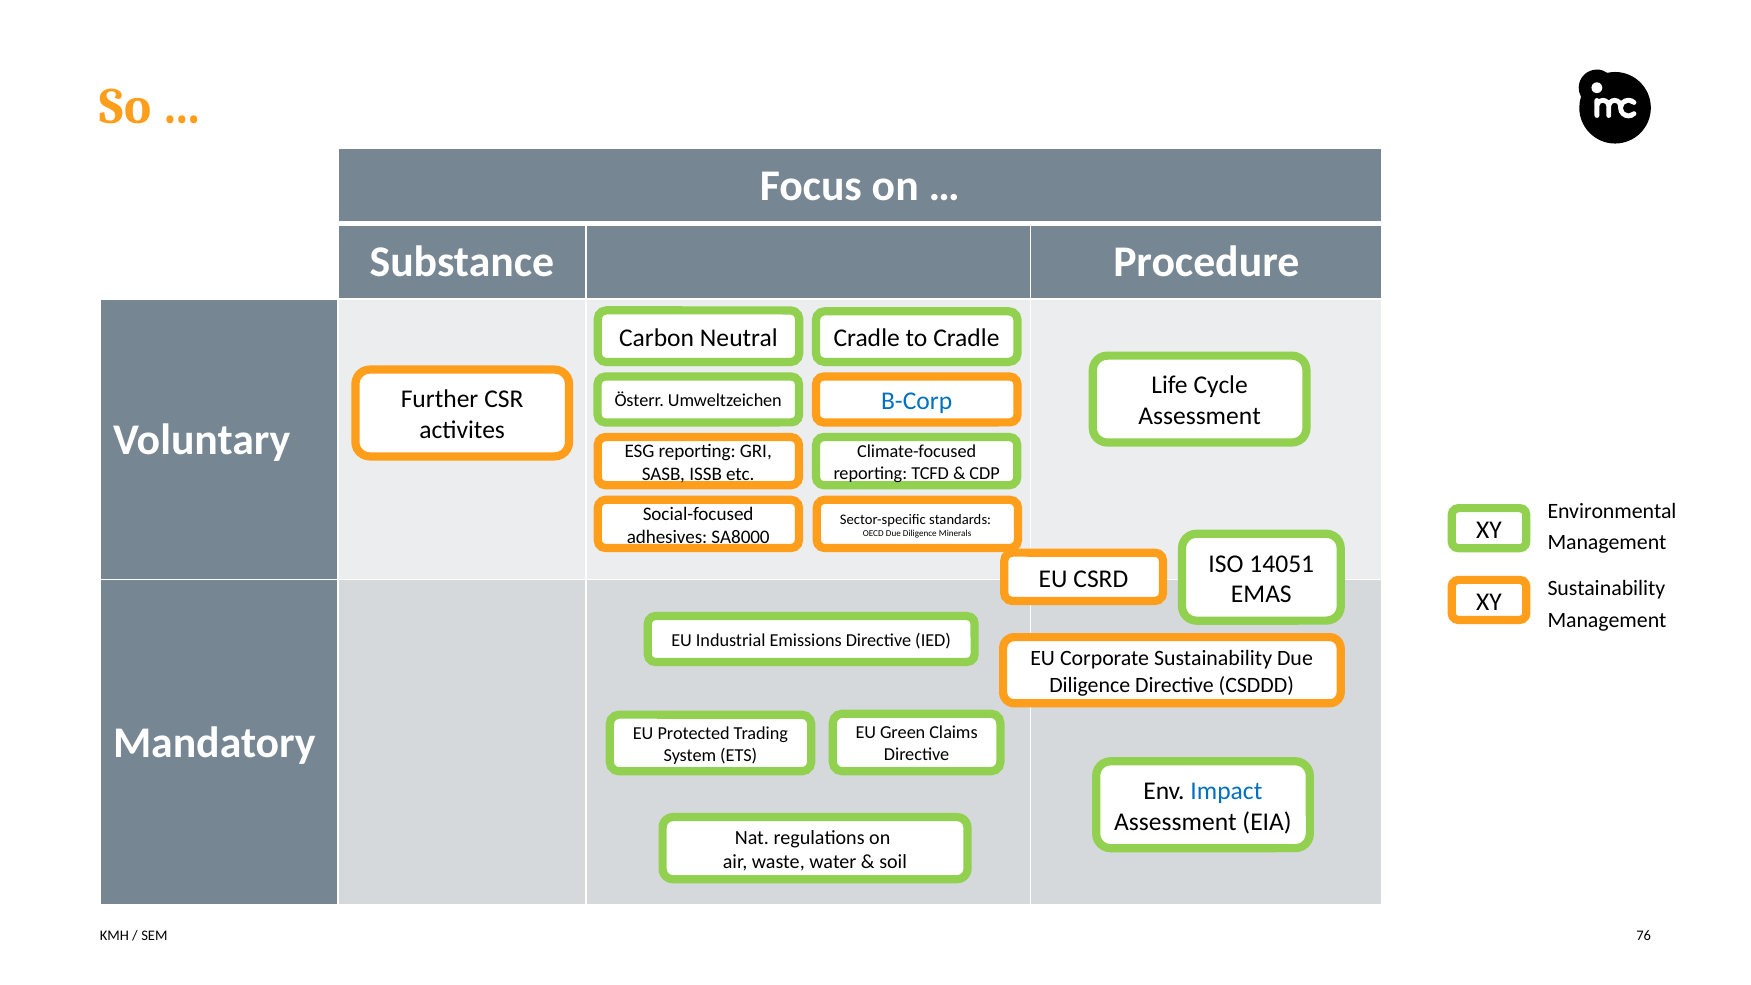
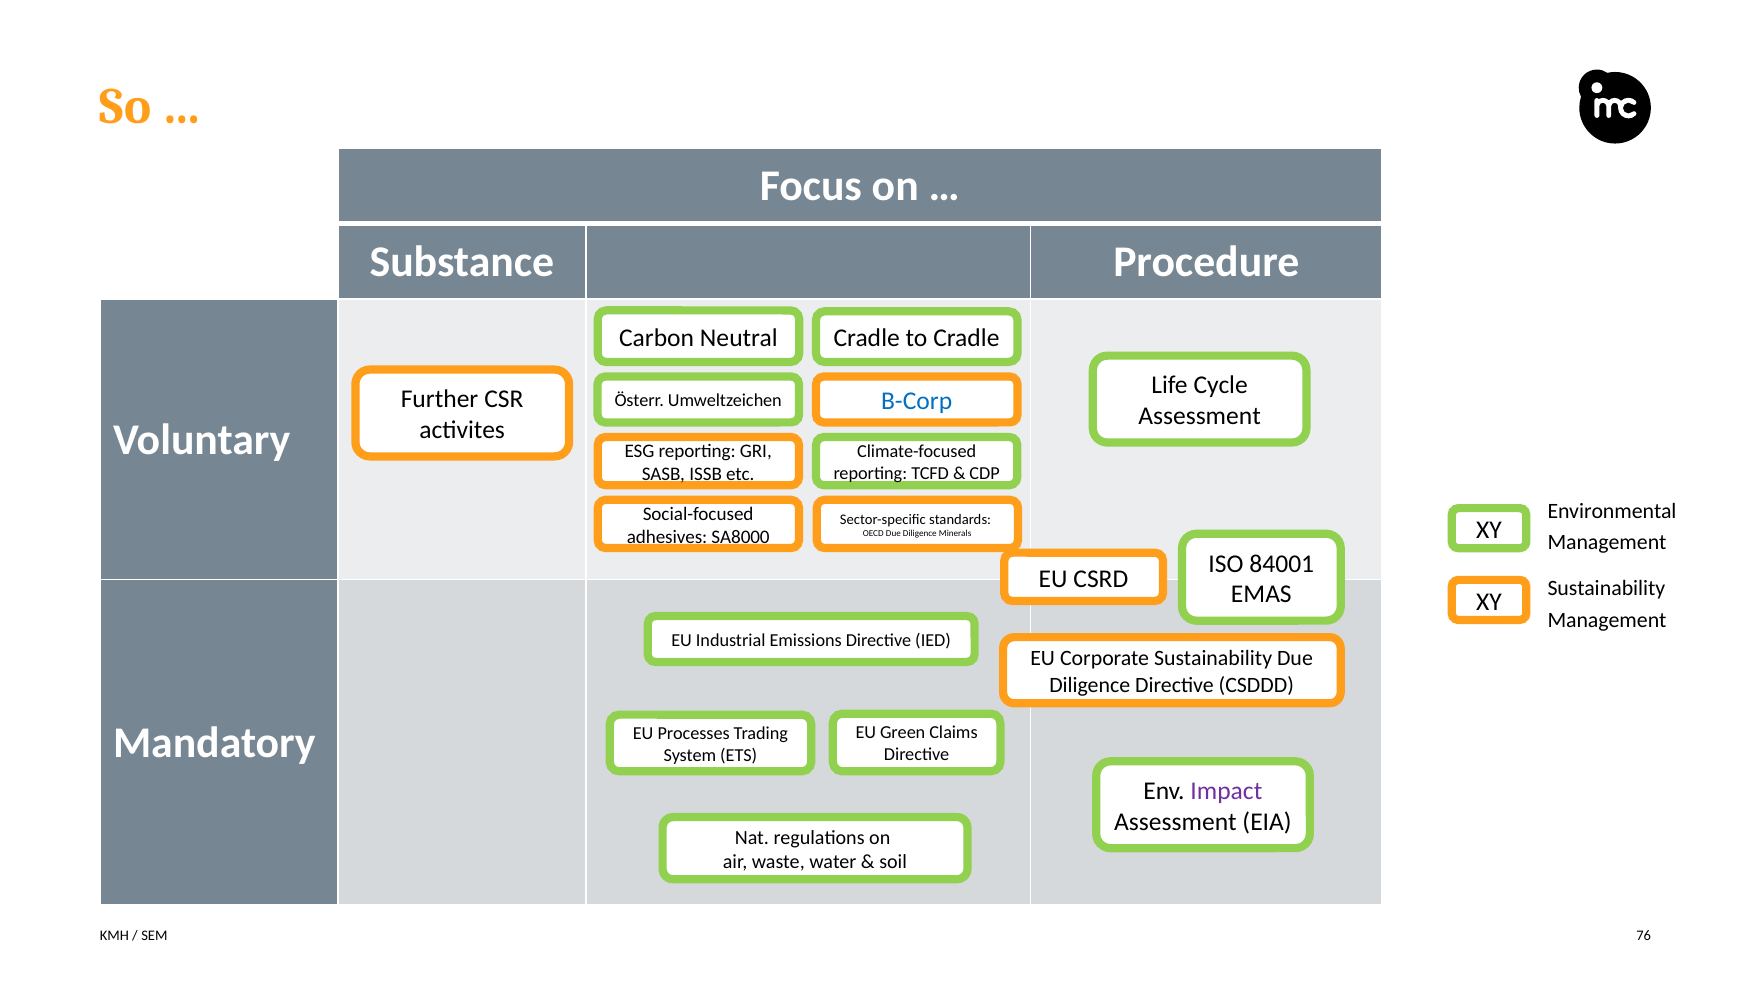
14051: 14051 -> 84001
Protected: Protected -> Processes
Impact colour: blue -> purple
